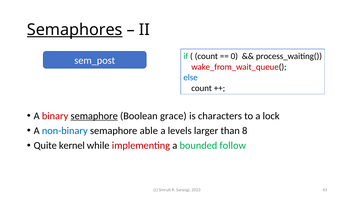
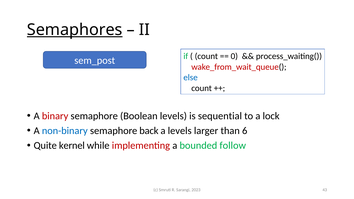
semaphore at (94, 116) underline: present -> none
Boolean grace: grace -> levels
characters: characters -> sequential
able: able -> back
8: 8 -> 6
